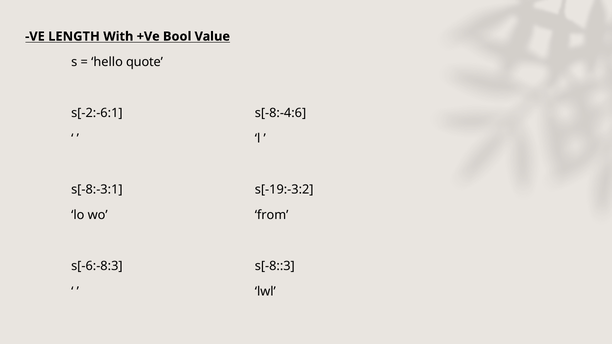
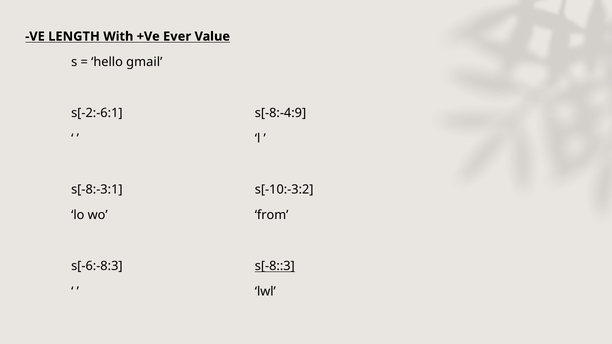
Bool: Bool -> Ever
quote: quote -> gmail
s[-8:-4:6: s[-8:-4:6 -> s[-8:-4:9
s[-19:-3:2: s[-19:-3:2 -> s[-10:-3:2
s[-8::3 underline: none -> present
